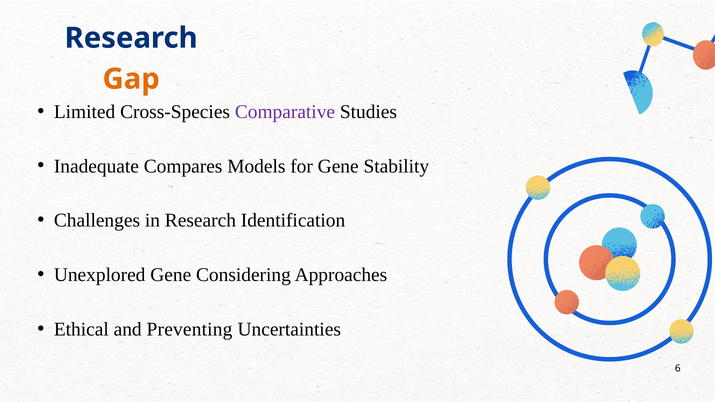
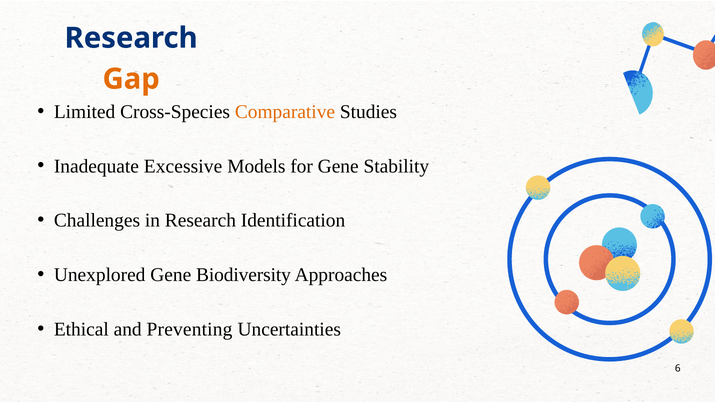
Comparative colour: purple -> orange
Compares: Compares -> Excessive
Considering: Considering -> Biodiversity
